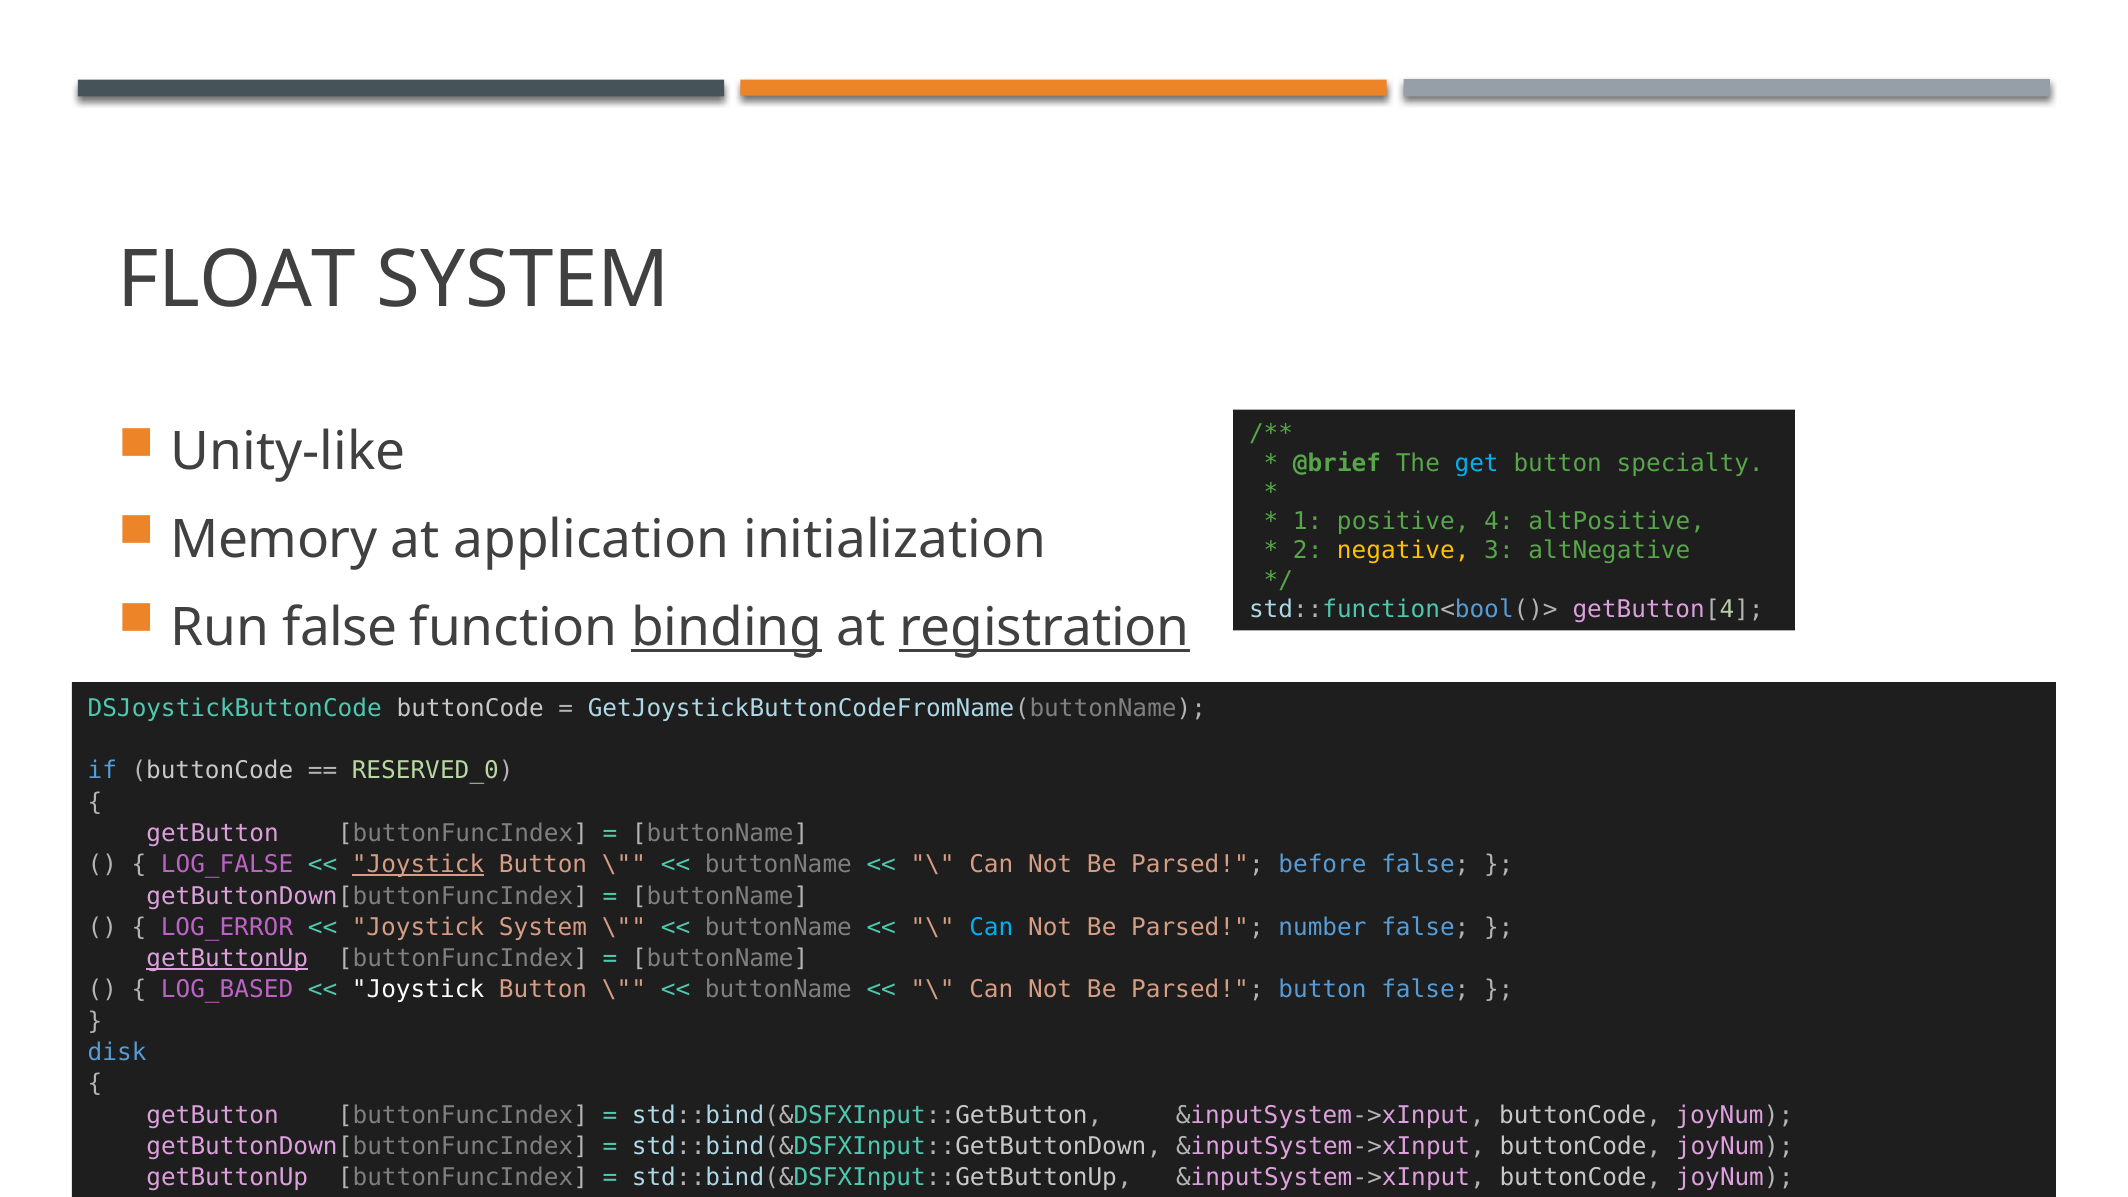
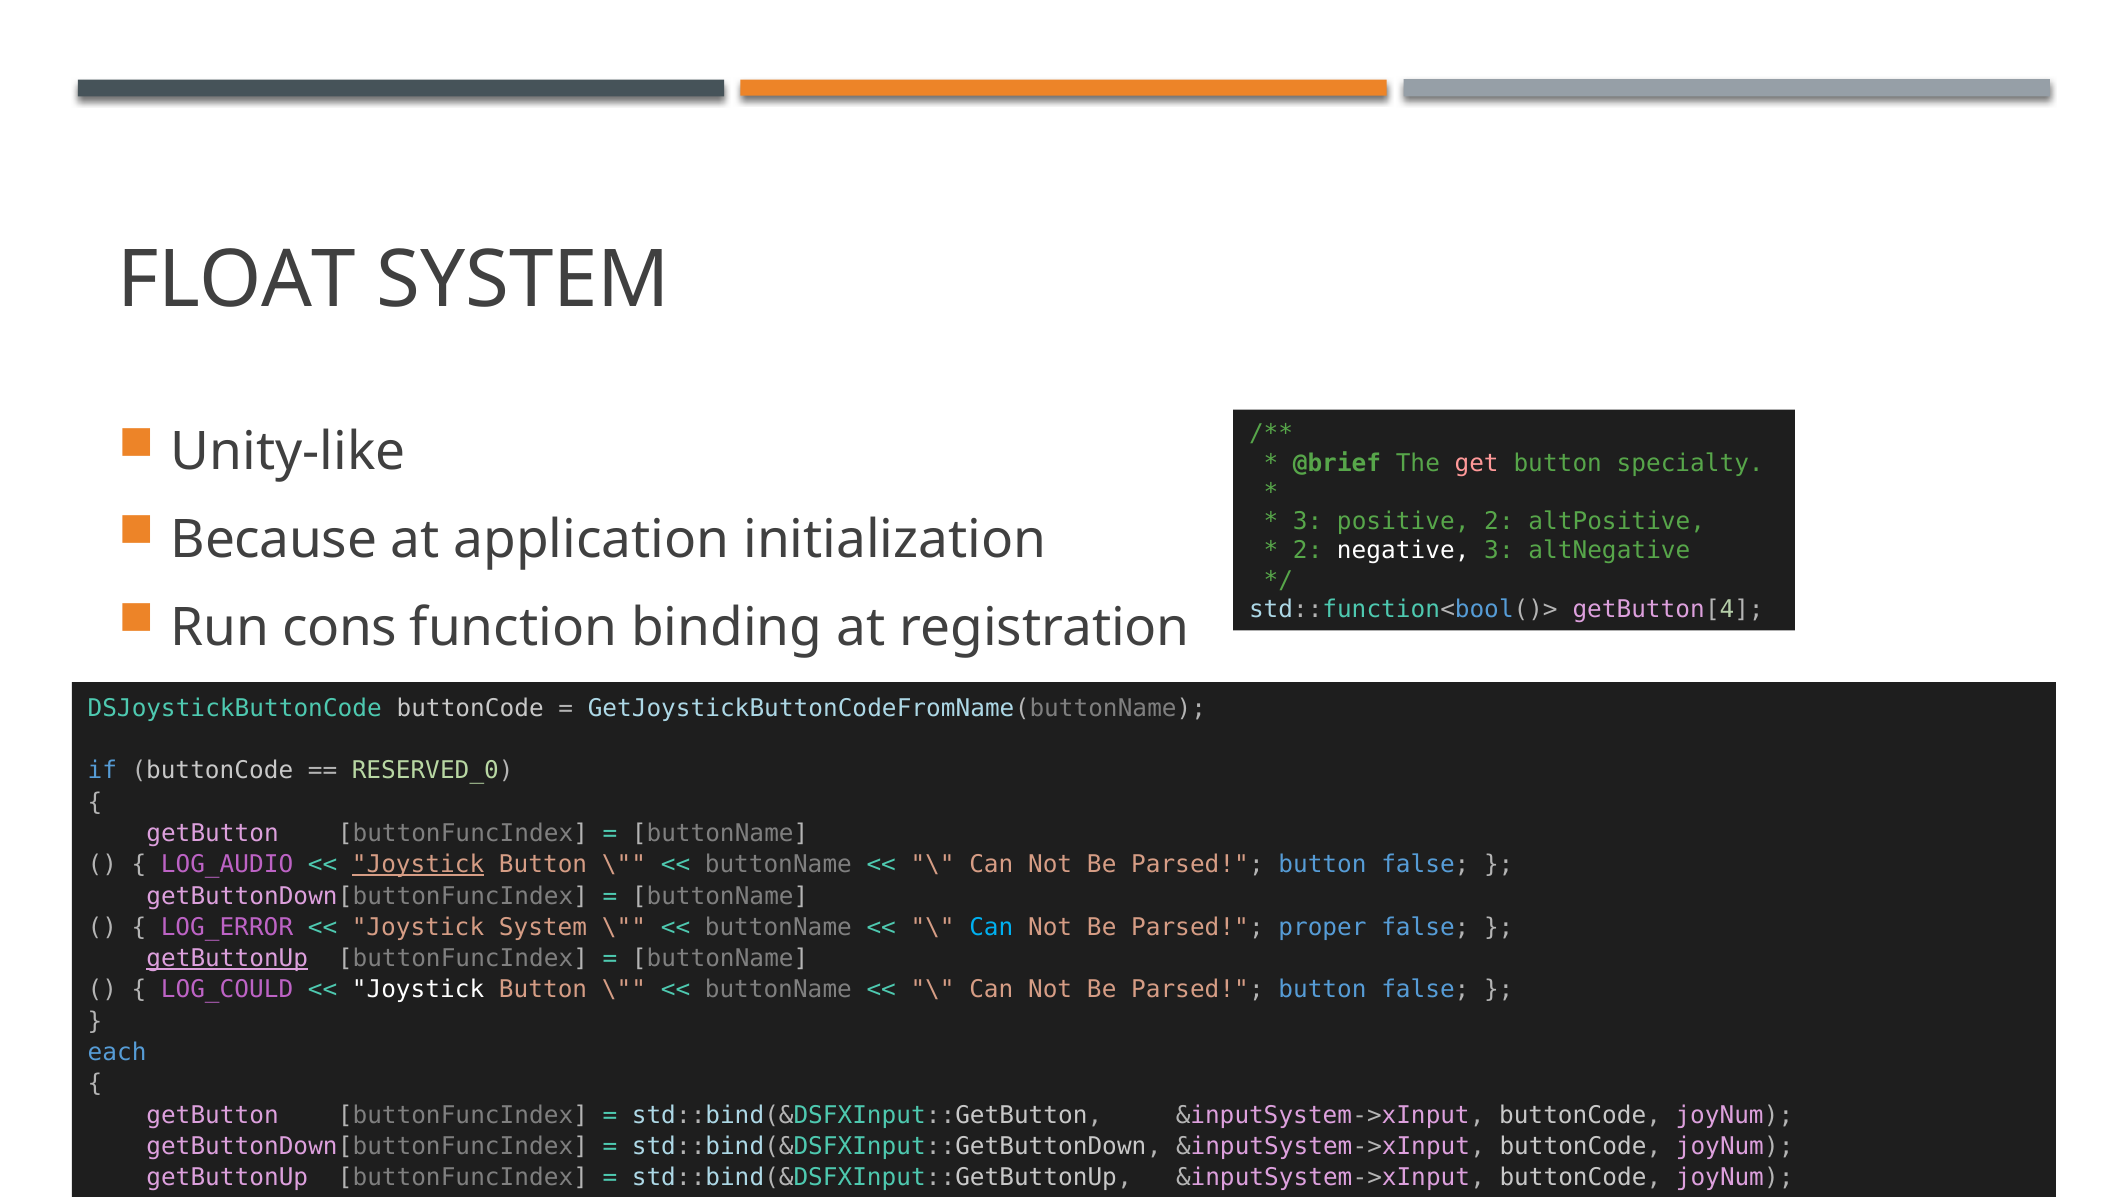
get colour: light blue -> pink
1 at (1308, 522): 1 -> 3
positive 4: 4 -> 2
Memory: Memory -> Because
negative colour: yellow -> white
Run false: false -> cons
binding underline: present -> none
registration underline: present -> none
LOG_FALSE: LOG_FALSE -> LOG_AUDIO
before at (1322, 865): before -> button
number: number -> proper
LOG_BASED: LOG_BASED -> LOG_COULD
disk: disk -> each
